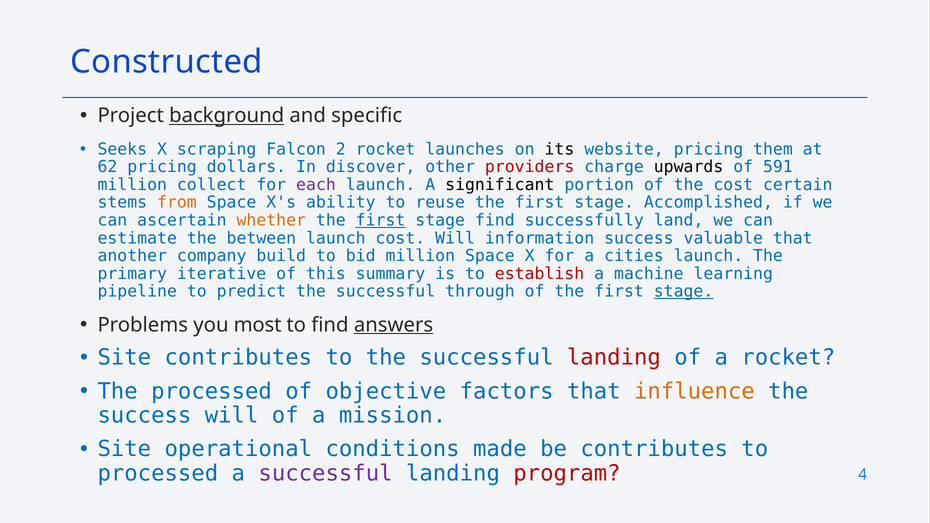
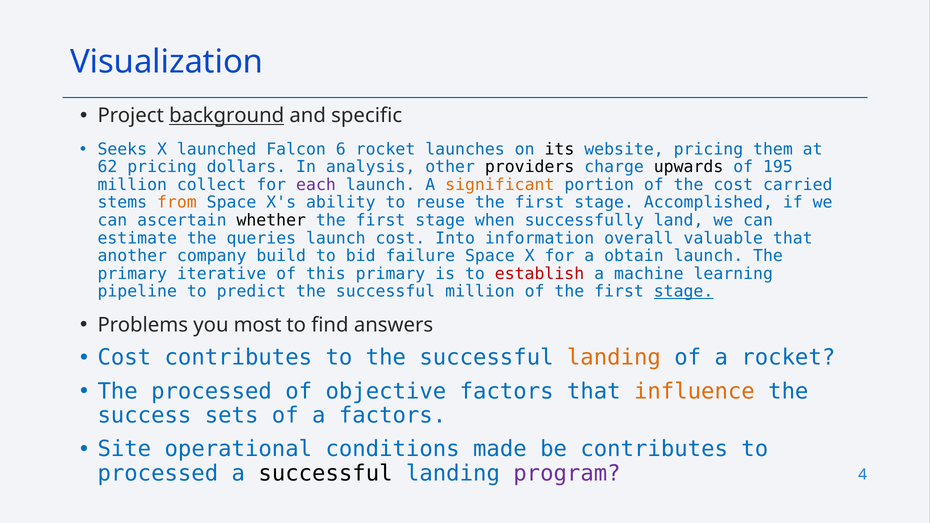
Constructed: Constructed -> Visualization
scraping: scraping -> launched
2: 2 -> 6
discover: discover -> analysis
providers colour: red -> black
591: 591 -> 195
significant colour: black -> orange
certain: certain -> carried
whether colour: orange -> black
first at (381, 220) underline: present -> none
stage find: find -> when
between: between -> queries
cost Will: Will -> Into
information success: success -> overall
bid million: million -> failure
cities: cities -> obtain
this summary: summary -> primary
successful through: through -> million
answers underline: present -> none
Site at (124, 358): Site -> Cost
landing at (614, 358) colour: red -> orange
success will: will -> sets
a mission: mission -> factors
successful at (326, 473) colour: purple -> black
program colour: red -> purple
